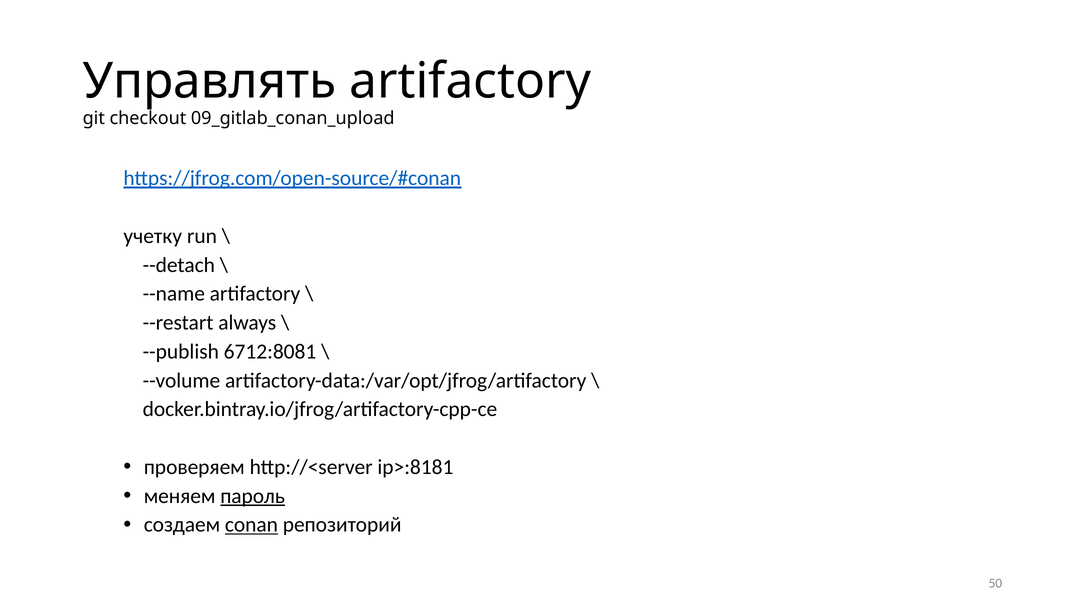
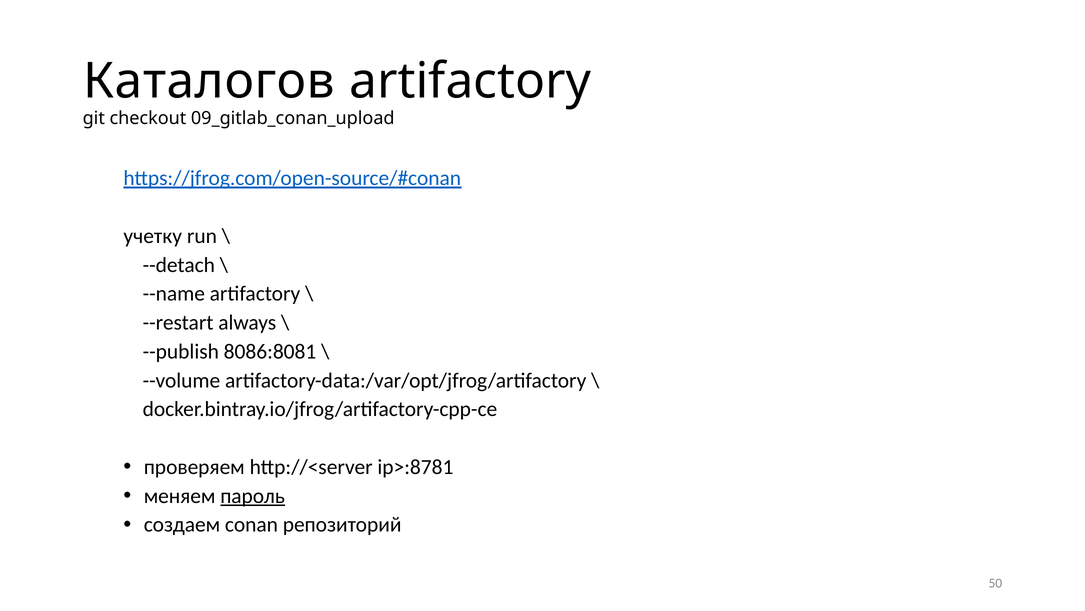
Управлять: Управлять -> Каталогов
6712:8081: 6712:8081 -> 8086:8081
ip>:8181: ip>:8181 -> ip>:8781
conan underline: present -> none
